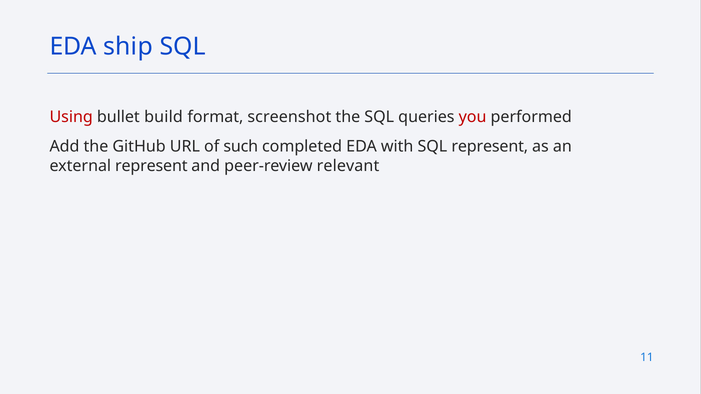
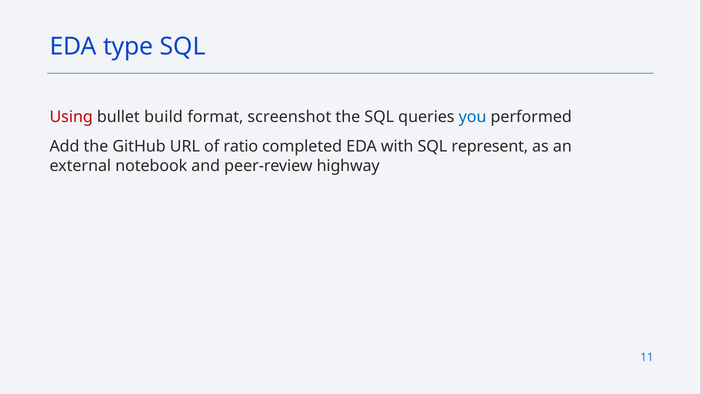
ship: ship -> type
you colour: red -> blue
such: such -> ratio
external represent: represent -> notebook
relevant: relevant -> highway
